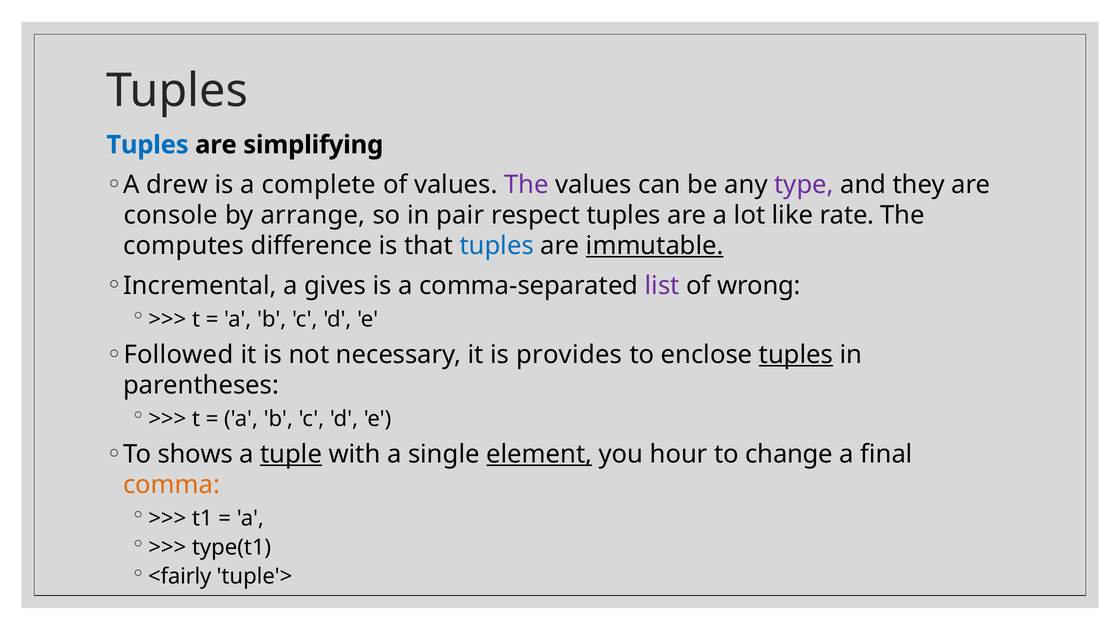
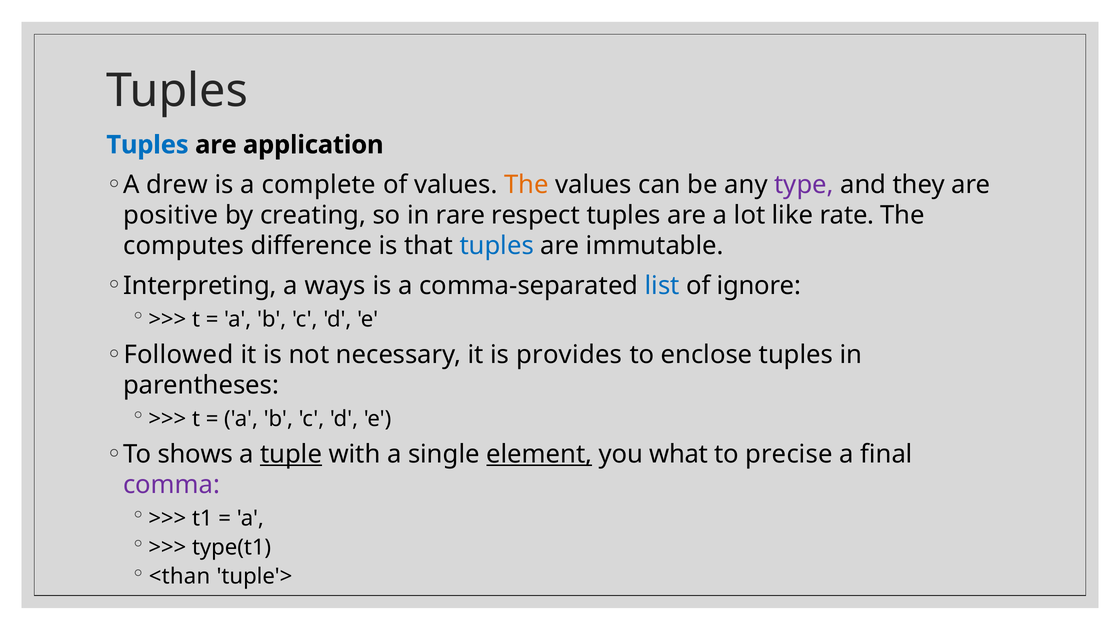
simplifying: simplifying -> application
The at (526, 185) colour: purple -> orange
console: console -> positive
arrange: arrange -> creating
pair: pair -> rare
immutable underline: present -> none
Incremental: Incremental -> Interpreting
gives: gives -> ways
list colour: purple -> blue
wrong: wrong -> ignore
tuples at (796, 355) underline: present -> none
hour: hour -> what
change: change -> precise
comma colour: orange -> purple
<fairly: <fairly -> <than
